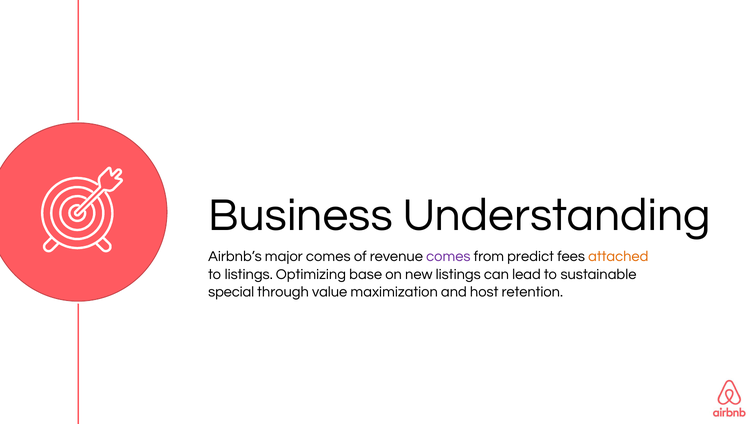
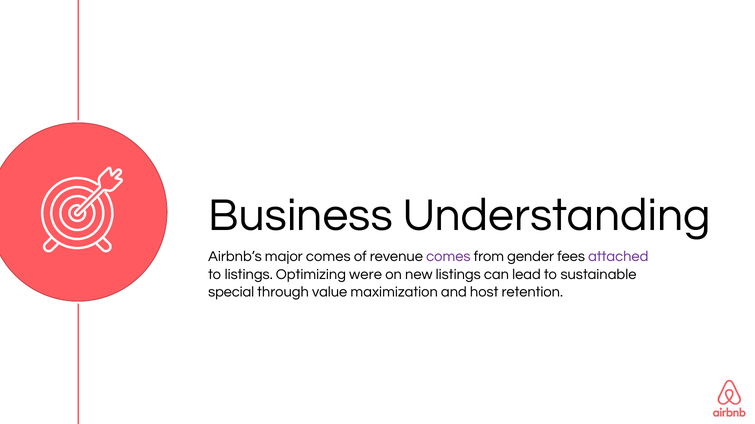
predict: predict -> gender
attached colour: orange -> purple
base: base -> were
